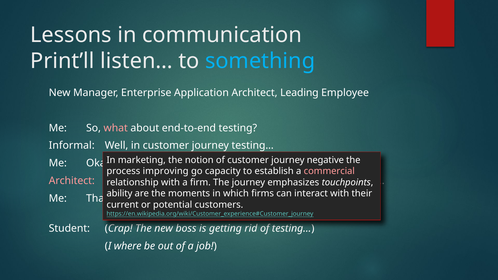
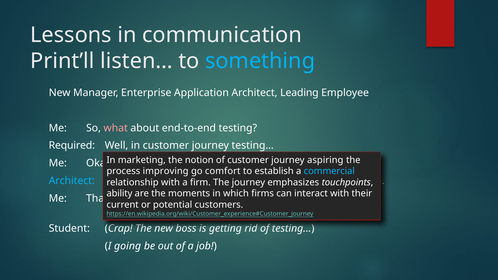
Informal: Informal -> Required
negative: negative -> aspiring
capacity: capacity -> comfort
commercial colour: pink -> light blue
Architect at (72, 181) colour: pink -> light blue
where: where -> going
